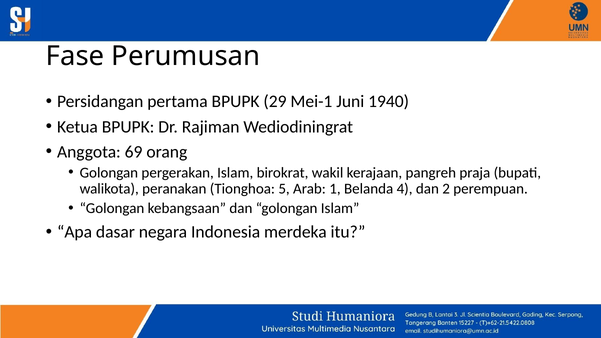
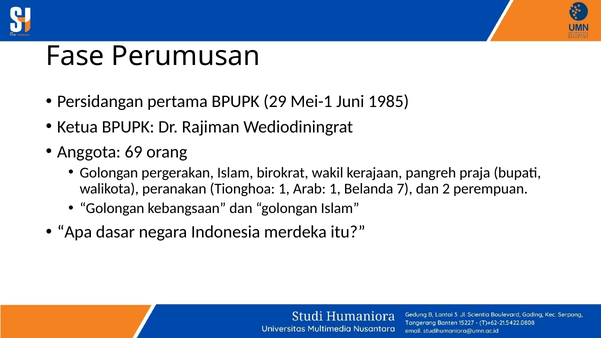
1940: 1940 -> 1985
Tionghoa 5: 5 -> 1
4: 4 -> 7
